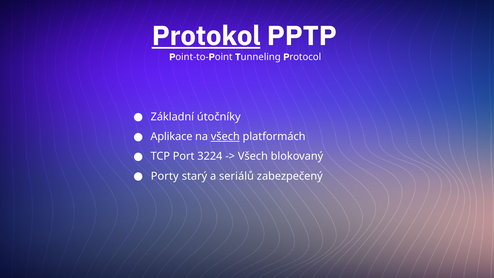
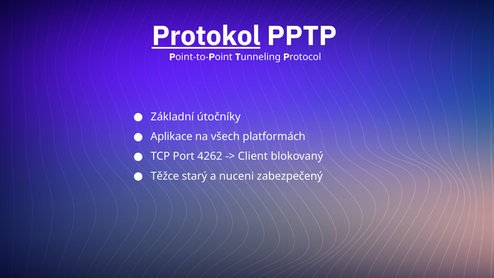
všech at (225, 137) underline: present -> none
3224: 3224 -> 4262
Všech at (253, 156): Všech -> Client
Porty: Porty -> Těžce
seriálů: seriálů -> nuceni
